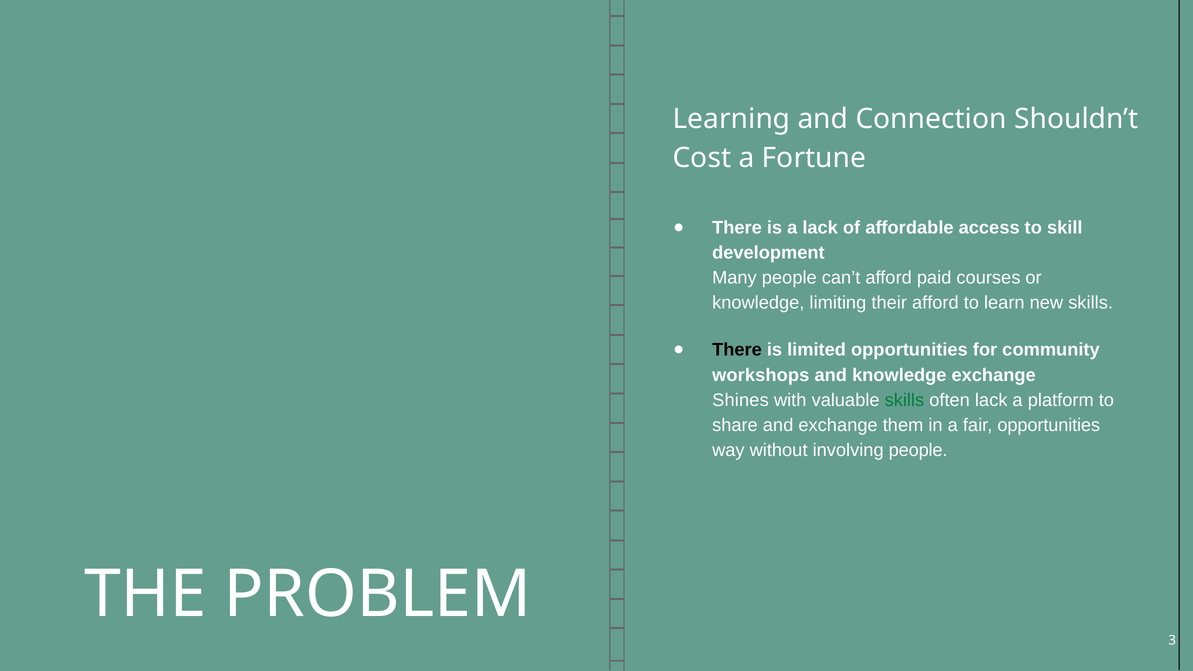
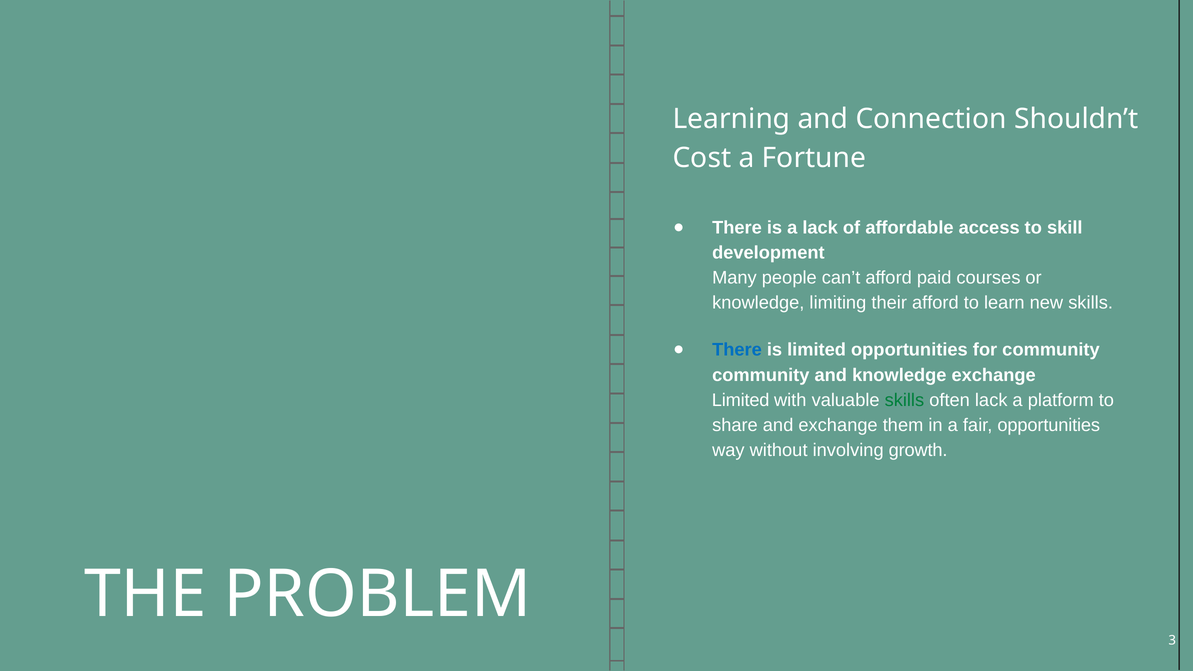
There at (737, 350) colour: black -> blue
workshops at (761, 375): workshops -> community
Shines at (740, 400): Shines -> Limited
involving people: people -> growth
